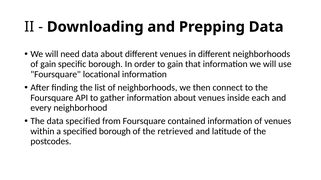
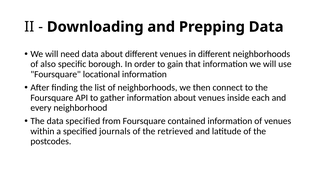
of gain: gain -> also
specified borough: borough -> journals
